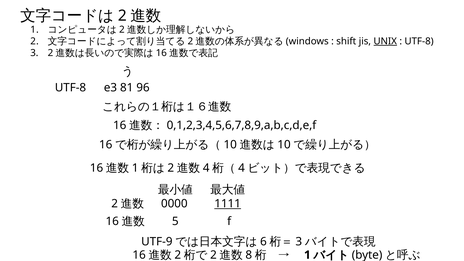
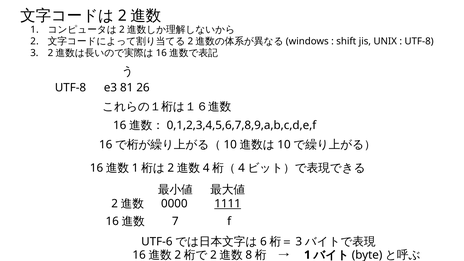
UNIX underline: present -> none
96: 96 -> 26
5: 5 -> 7
UTF-9: UTF-9 -> UTF-6
